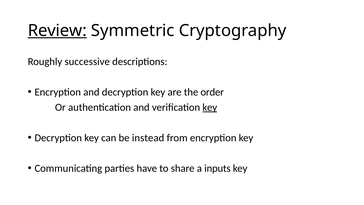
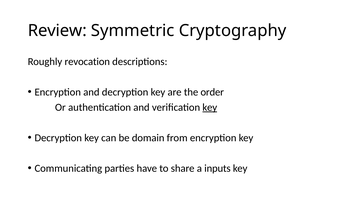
Review underline: present -> none
successive: successive -> revocation
instead: instead -> domain
